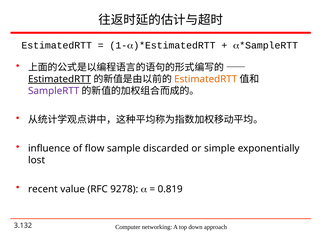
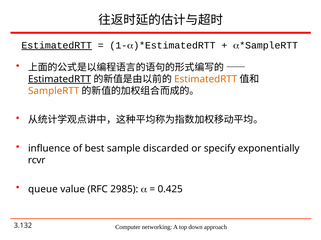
EstimatedRTT at (57, 46) underline: none -> present
SampleRTT colour: purple -> orange
flow: flow -> best
simple: simple -> specify
lost: lost -> rcvr
recent: recent -> queue
9278: 9278 -> 2985
0.819: 0.819 -> 0.425
